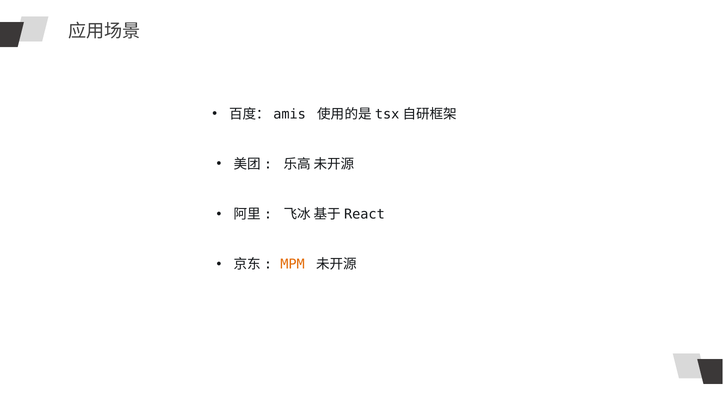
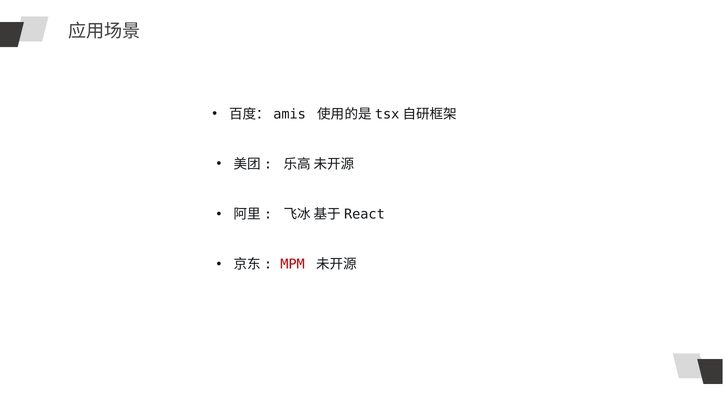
MPM colour: orange -> red
